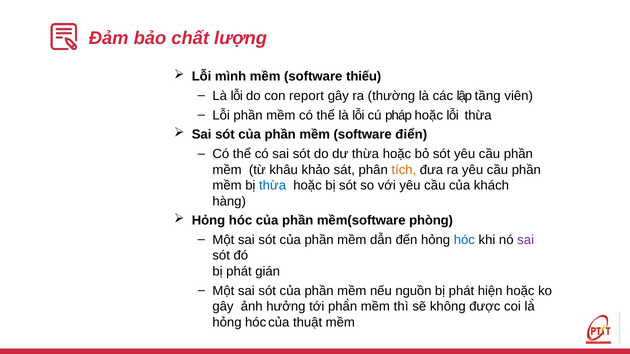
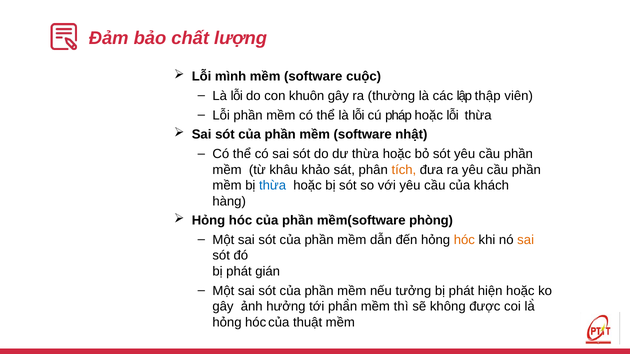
thiếu: thiếu -> cuộc
report: report -> khuôn
tầng: tầng -> thập
điển: điển -> nhật
hóc at (464, 240) colour: blue -> orange
sai at (526, 240) colour: purple -> orange
nguồn: nguồn -> tưởng
